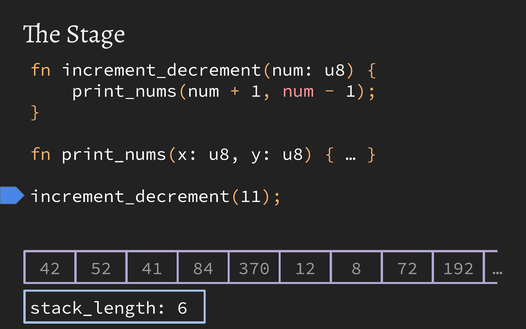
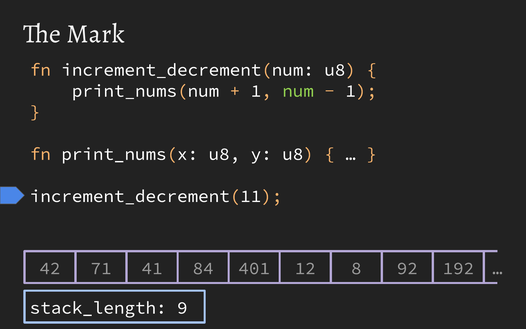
Stage: Stage -> Mark
num colour: pink -> light green
52: 52 -> 71
370: 370 -> 401
72: 72 -> 92
6: 6 -> 9
